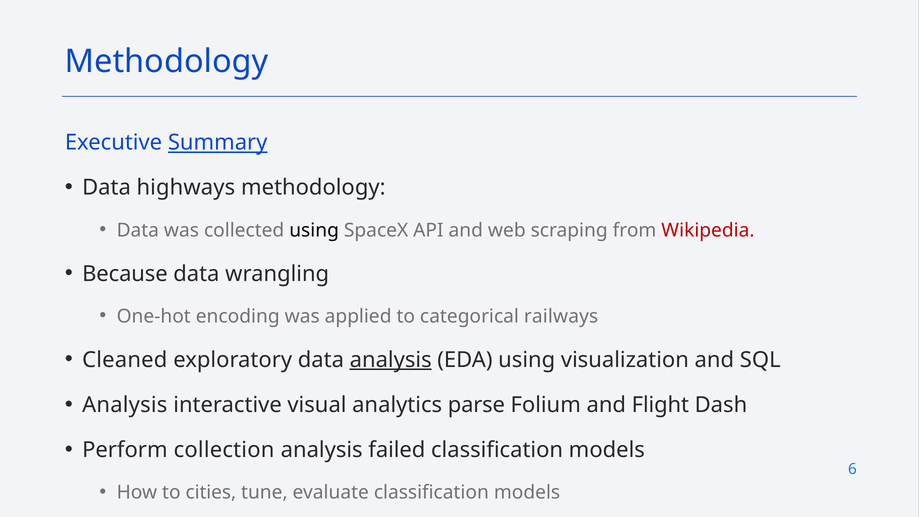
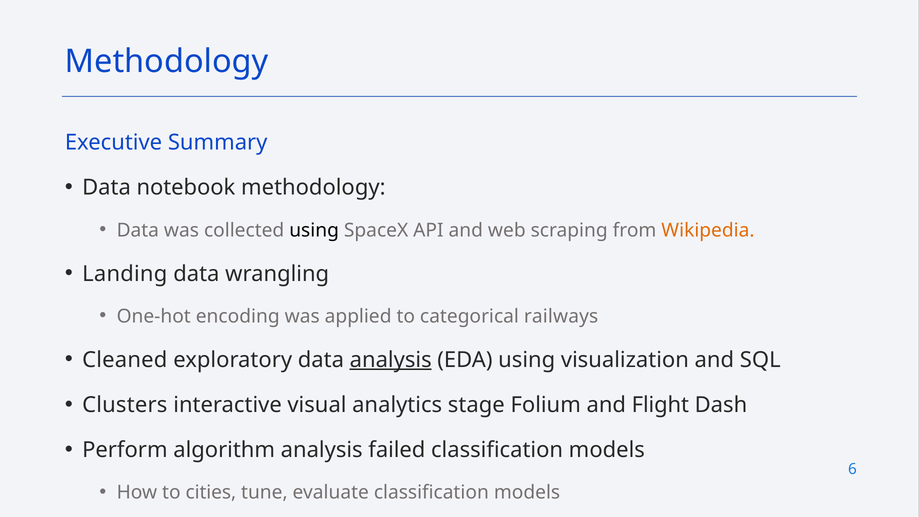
Summary underline: present -> none
highways: highways -> notebook
Wikipedia colour: red -> orange
Because: Because -> Landing
Analysis at (125, 405): Analysis -> Clusters
parse: parse -> stage
collection: collection -> algorithm
